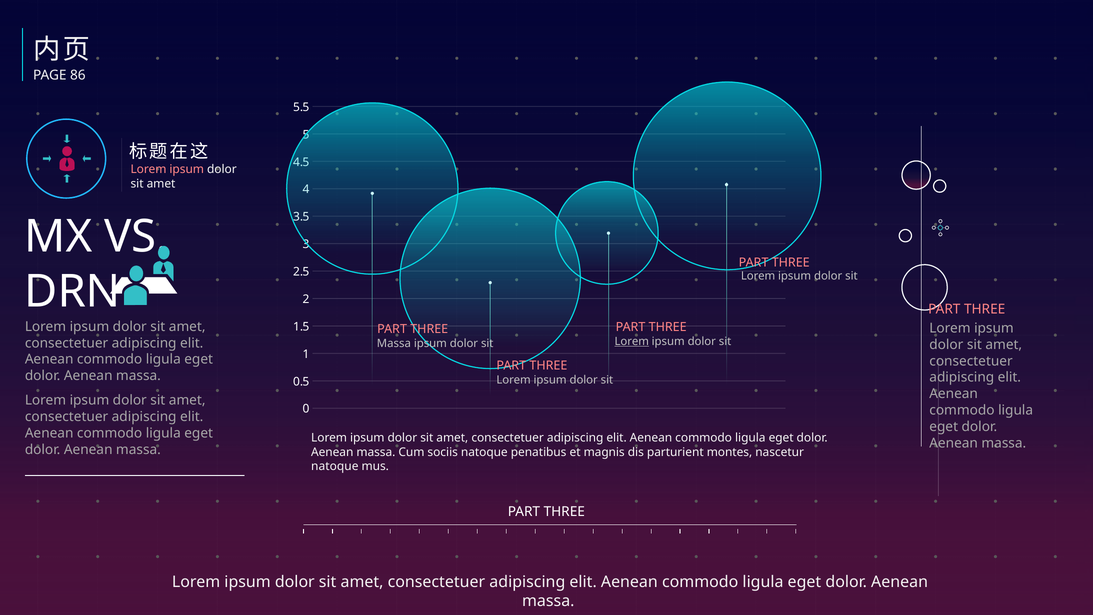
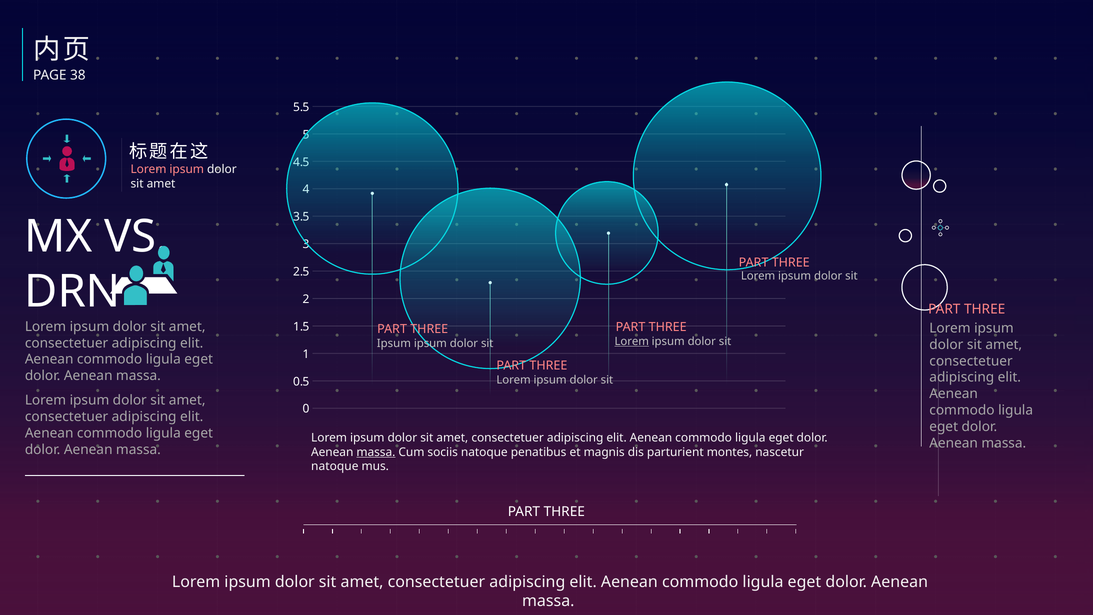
86: 86 -> 38
Massa at (394, 343): Massa -> Ipsum
massa at (376, 452) underline: none -> present
